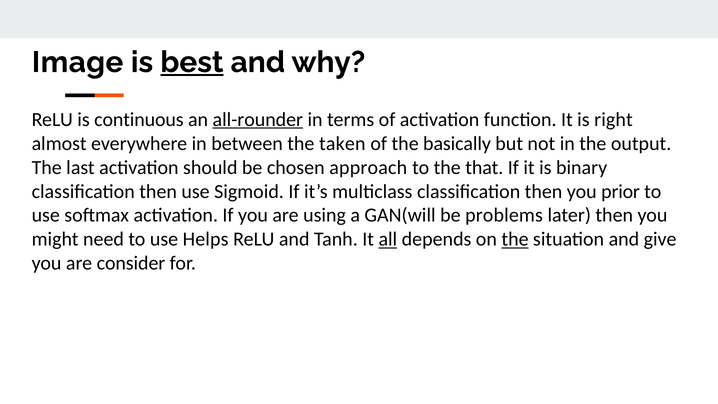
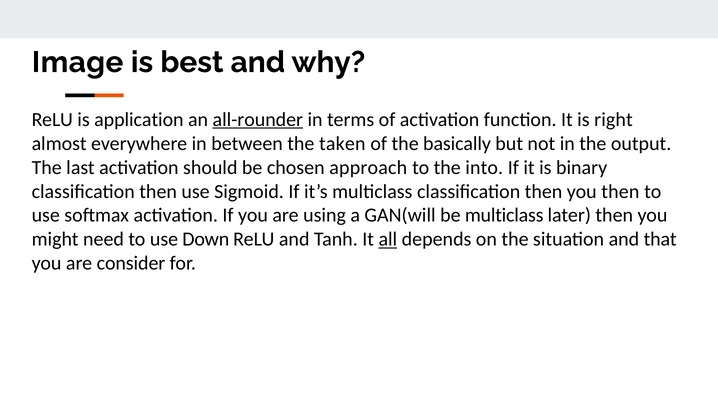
best underline: present -> none
continuous: continuous -> application
that: that -> into
you prior: prior -> then
be problems: problems -> multiclass
Helps: Helps -> Down
the at (515, 239) underline: present -> none
give: give -> that
